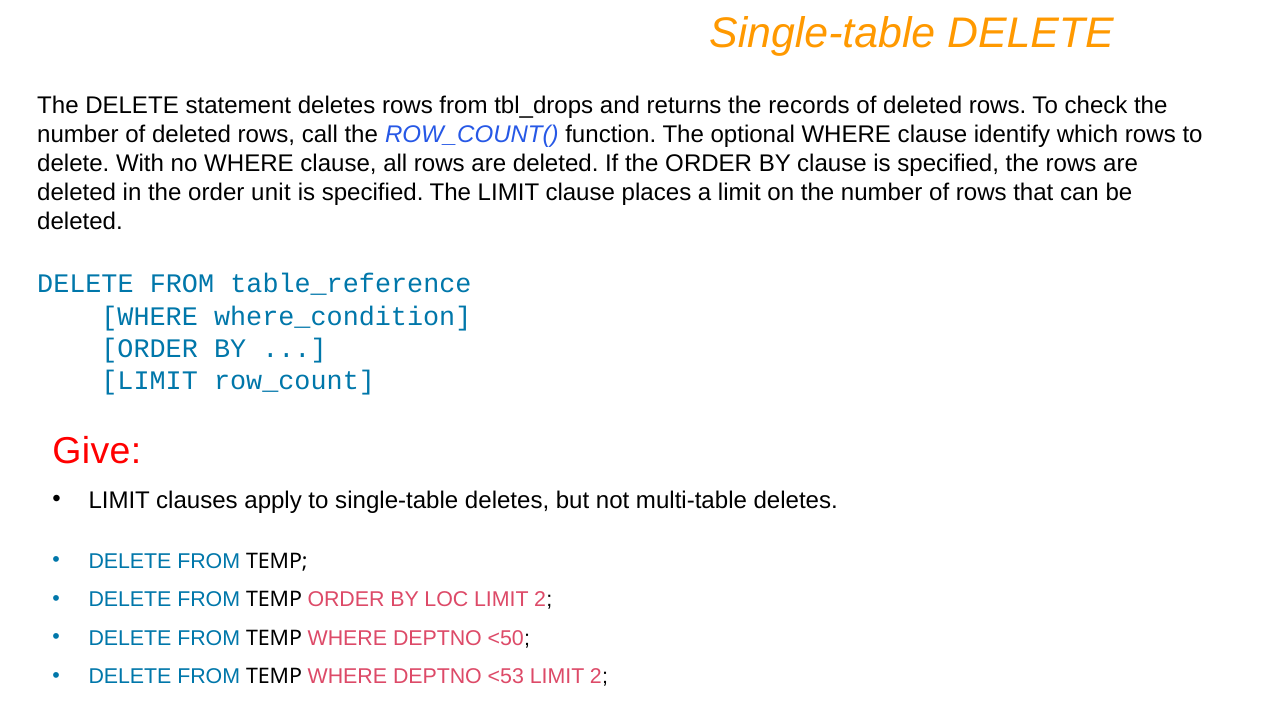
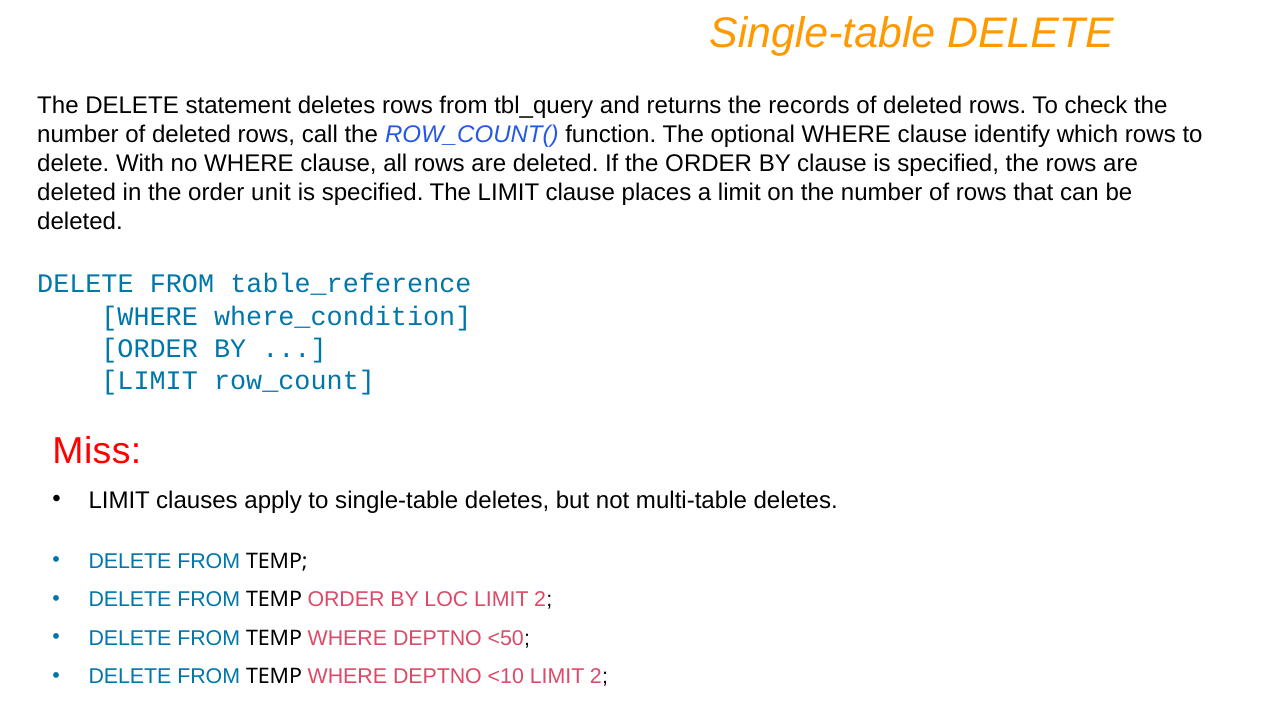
tbl_drops: tbl_drops -> tbl_query
Give: Give -> Miss
<53: <53 -> <10
